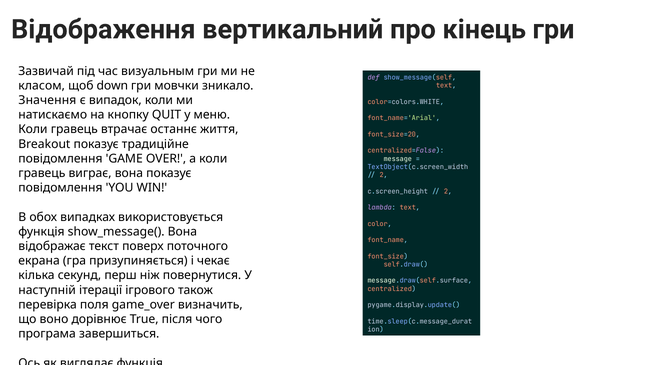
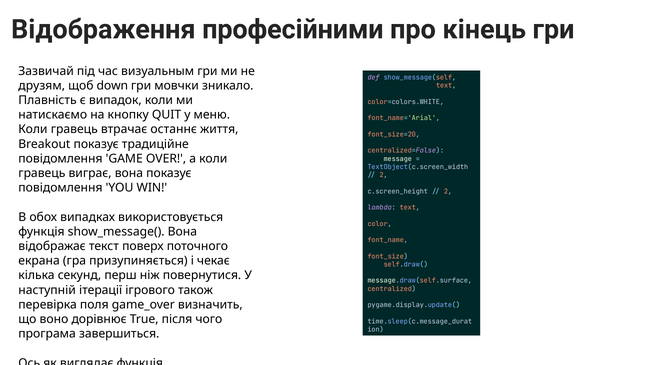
вертикальний: вертикальний -> професійними
класом: класом -> друзям
Значення: Значення -> Плавність
